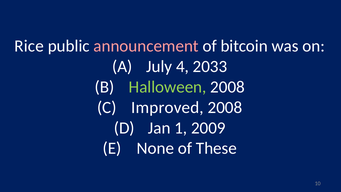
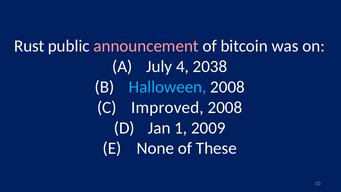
Rice: Rice -> Rust
2033: 2033 -> 2038
Halloween colour: light green -> light blue
